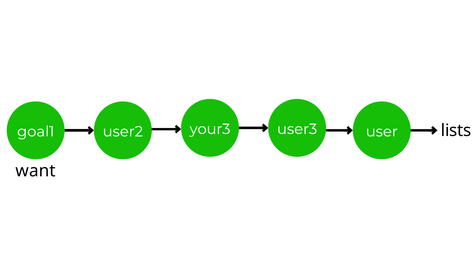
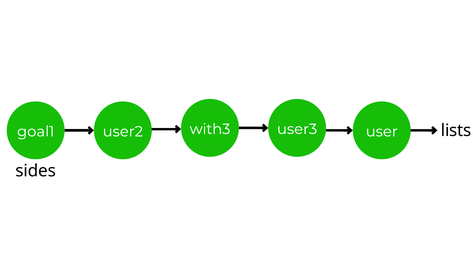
your3: your3 -> with3
want: want -> sides
